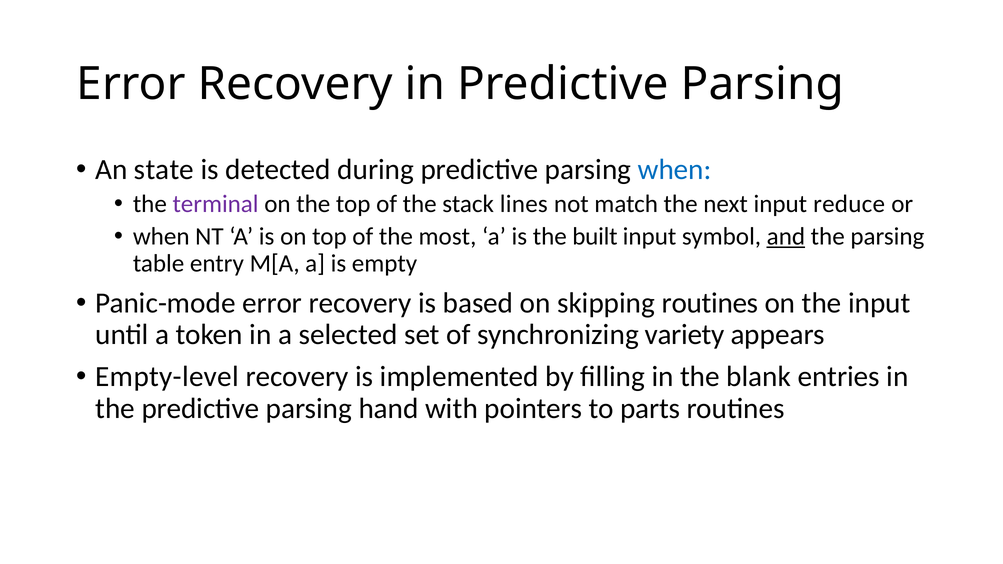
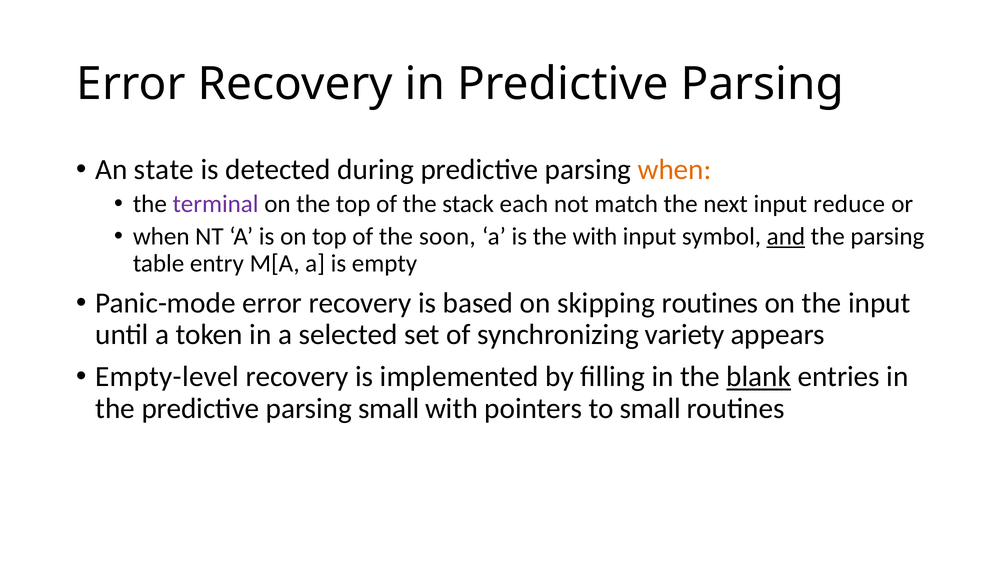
when at (675, 170) colour: blue -> orange
lines: lines -> each
most: most -> soon
the built: built -> with
blank underline: none -> present
parsing hand: hand -> small
to parts: parts -> small
